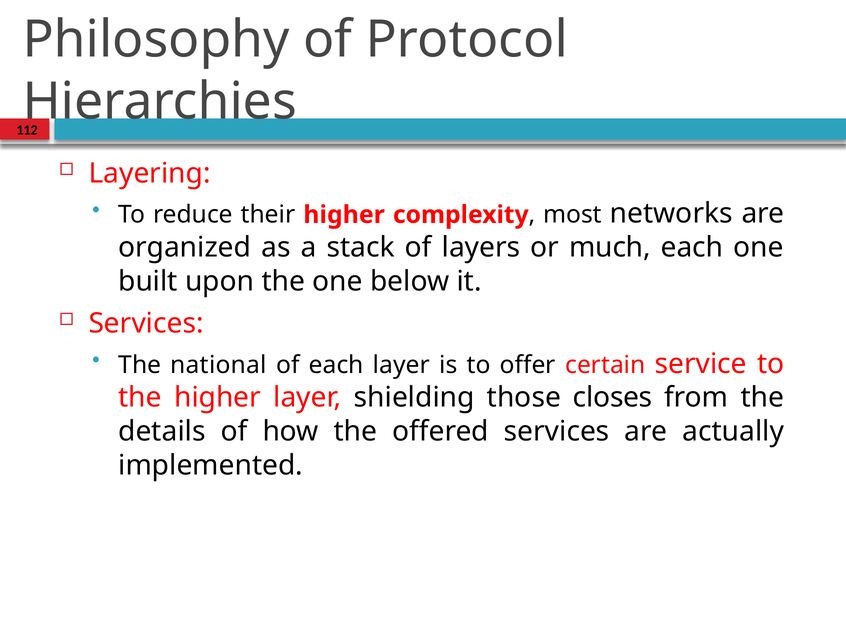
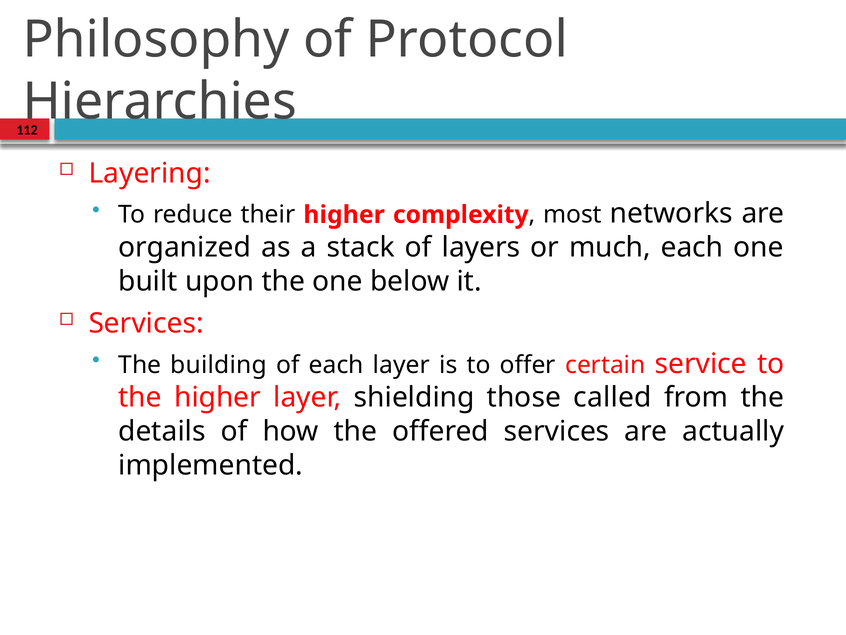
national: national -> building
closes: closes -> called
